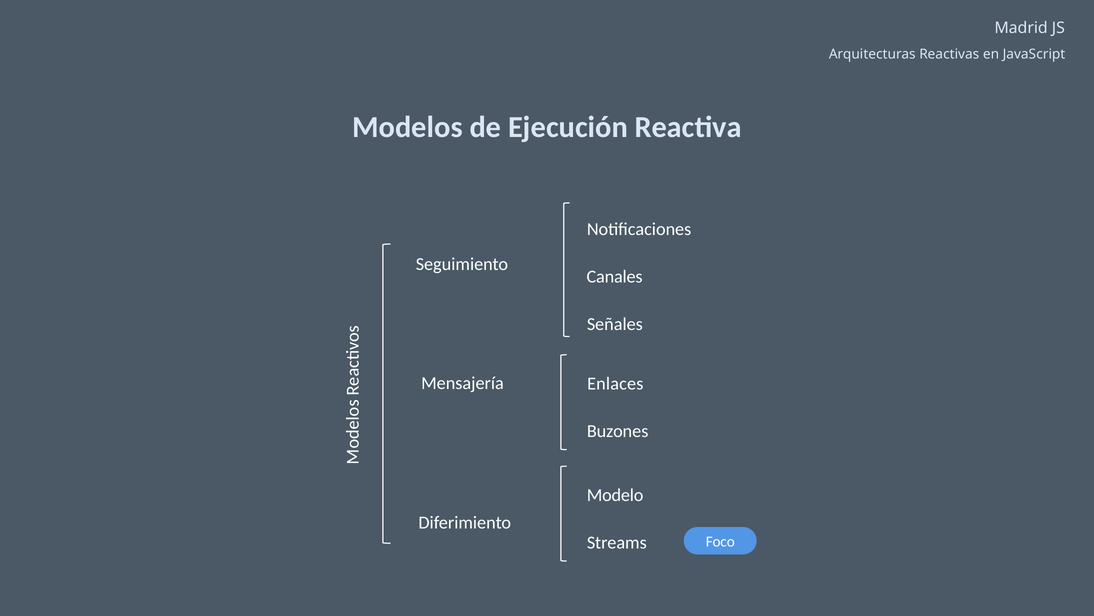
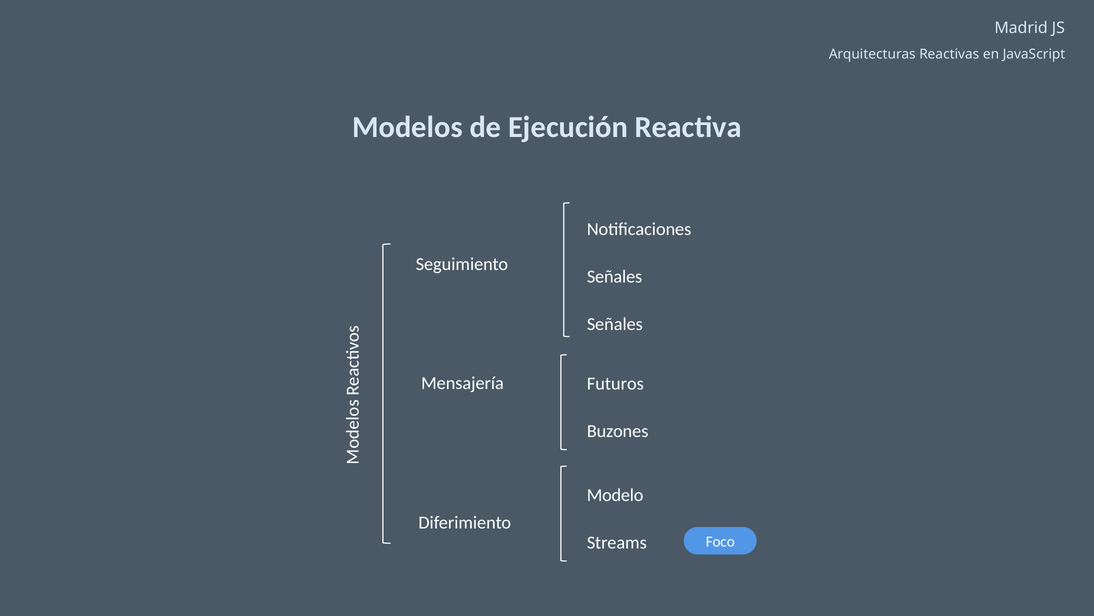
Canales at (615, 277): Canales -> Señales
Enlaces: Enlaces -> Futuros
